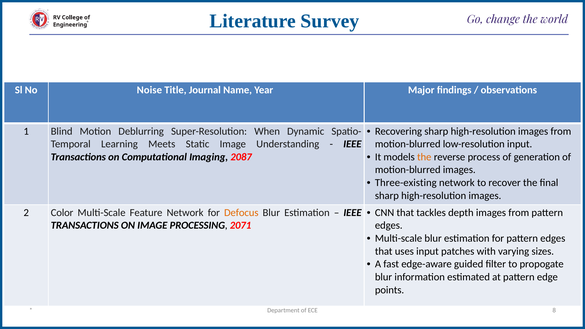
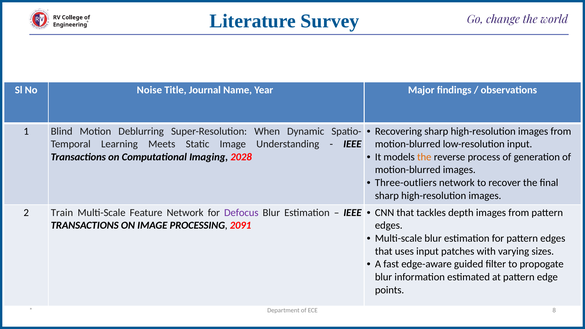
2087: 2087 -> 2028
Three-existing: Three-existing -> Three-outliers
Color: Color -> Train
Defocus colour: orange -> purple
2071: 2071 -> 2091
